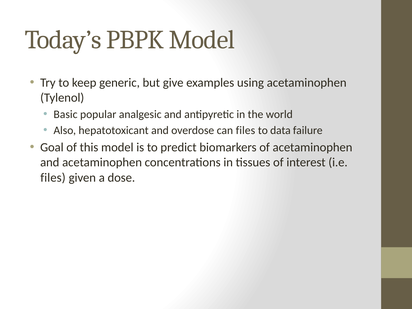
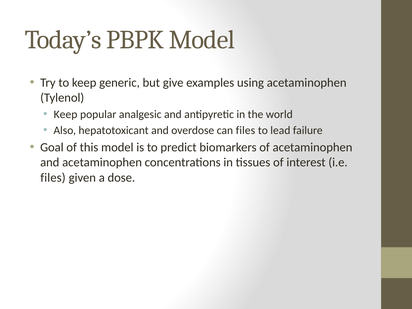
Basic at (66, 114): Basic -> Keep
data: data -> lead
